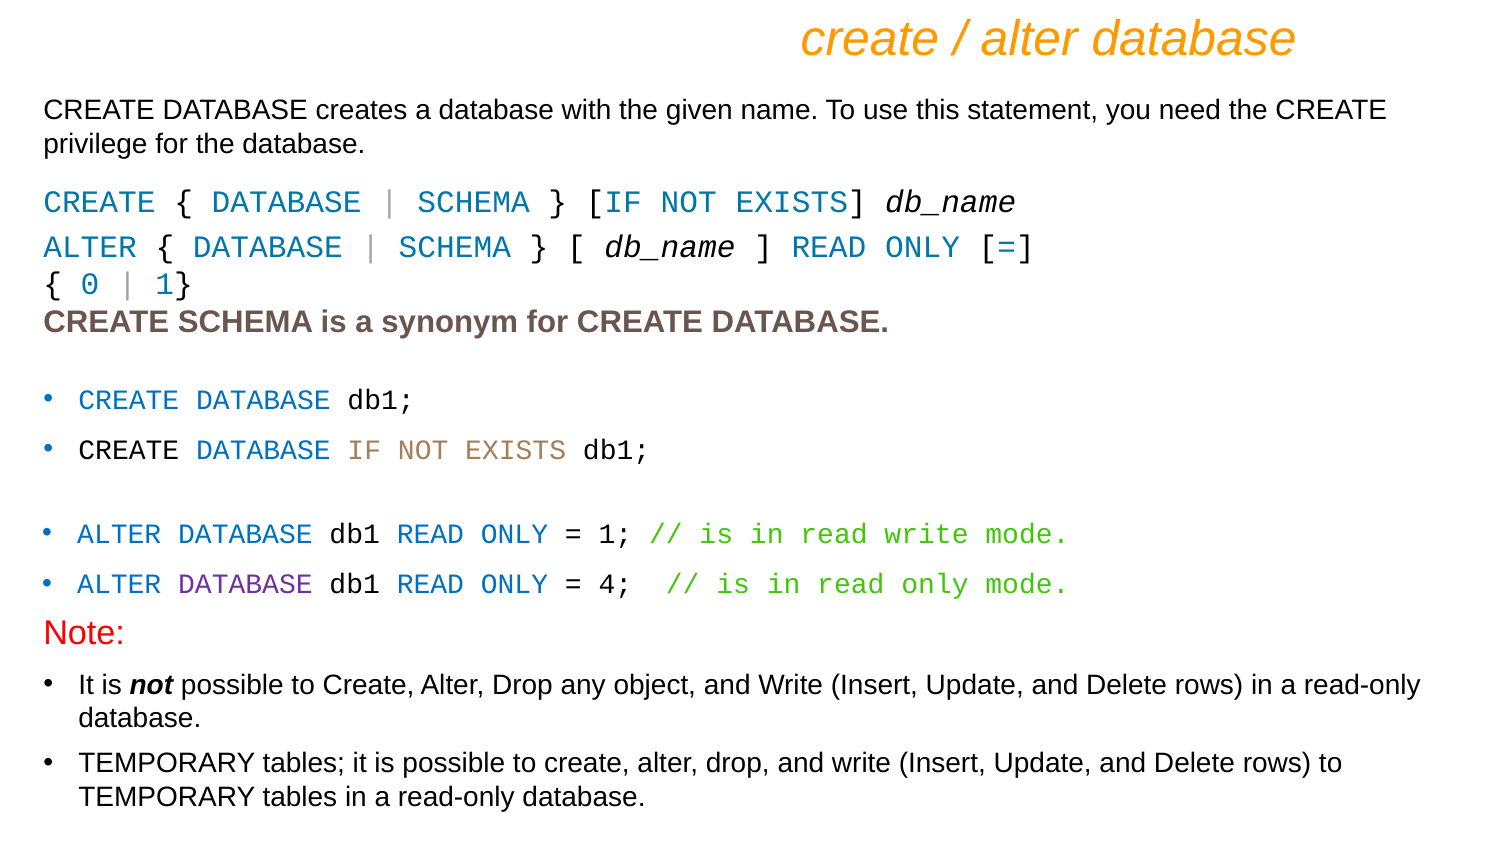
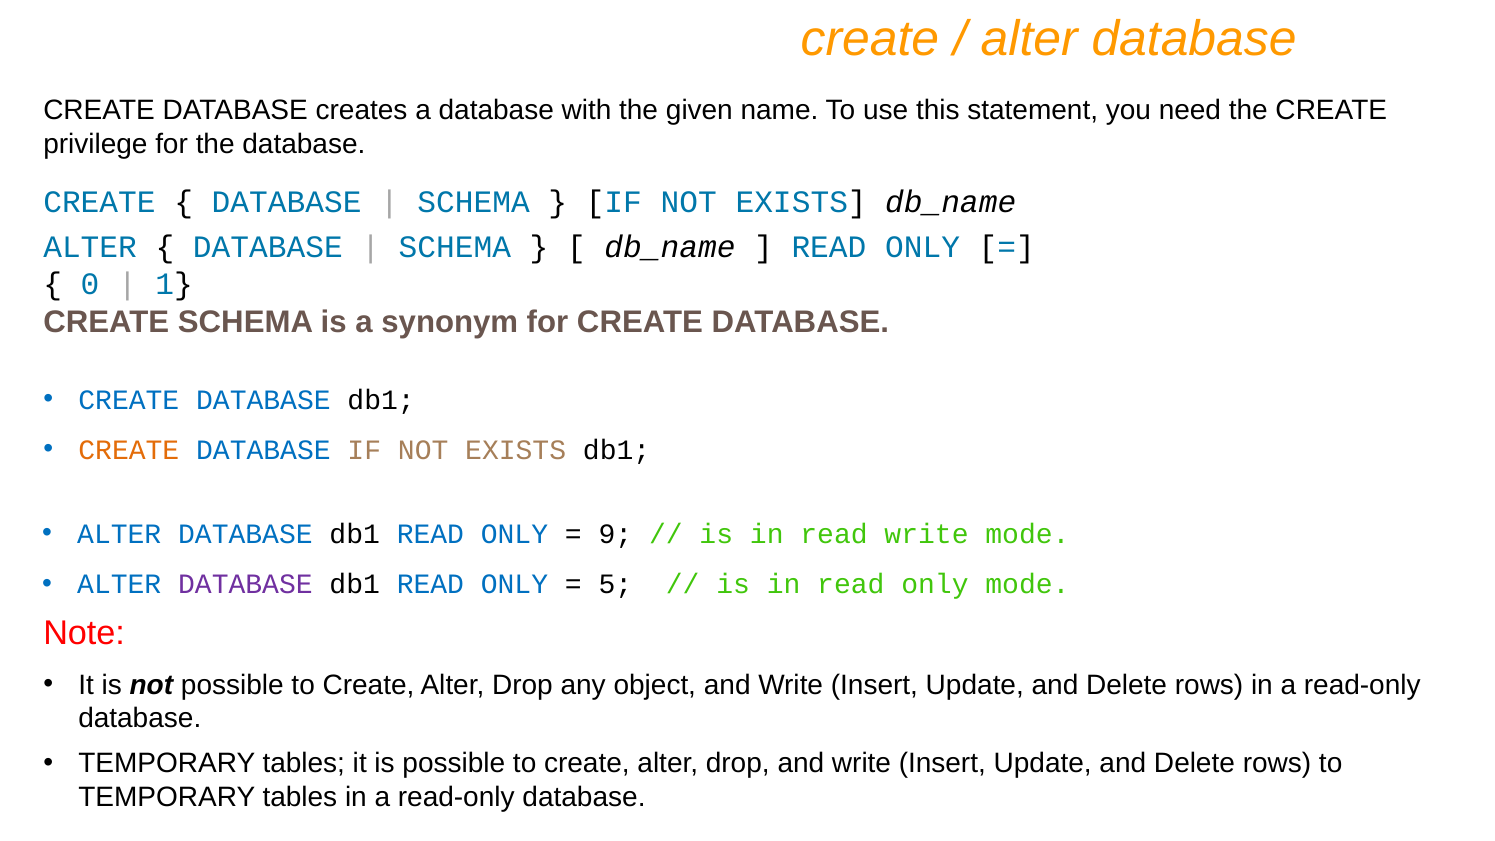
CREATE at (129, 450) colour: black -> orange
1 at (615, 534): 1 -> 9
4: 4 -> 5
